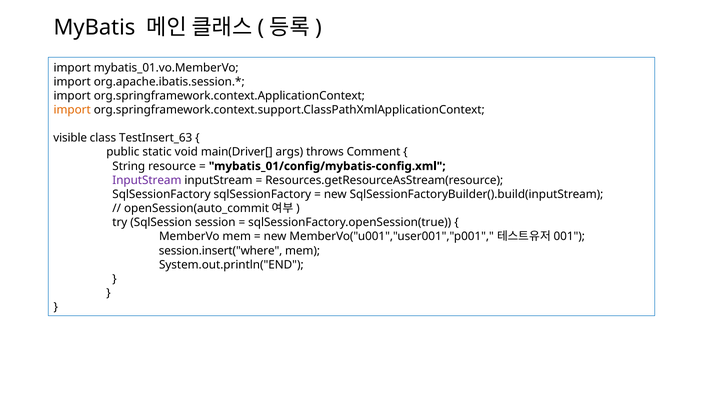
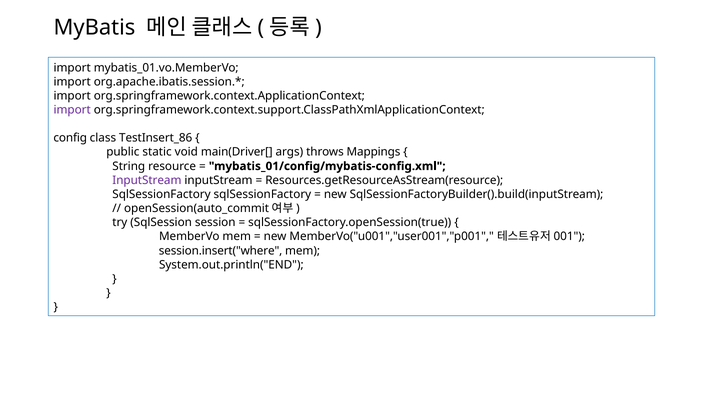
import at (72, 110) colour: orange -> purple
visible: visible -> config
TestInsert_63: TestInsert_63 -> TestInsert_86
Comment: Comment -> Mappings
